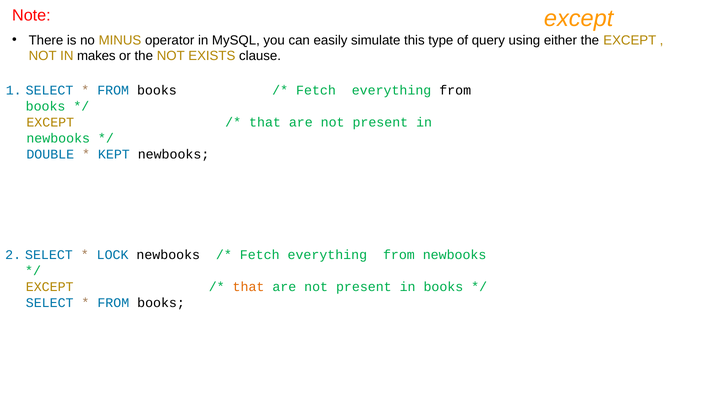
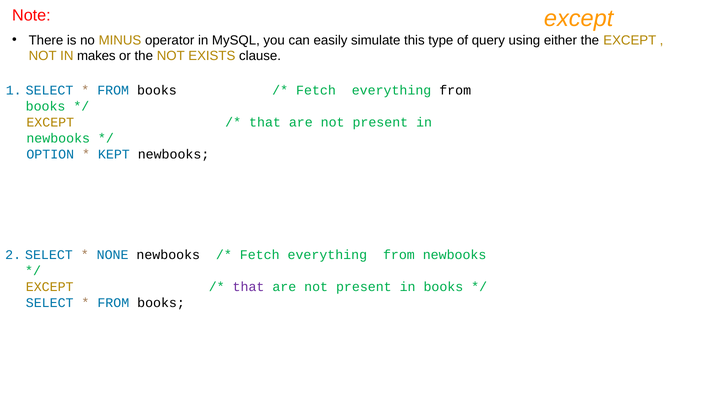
DOUBLE: DOUBLE -> OPTION
LOCK: LOCK -> NONE
that at (249, 287) colour: orange -> purple
